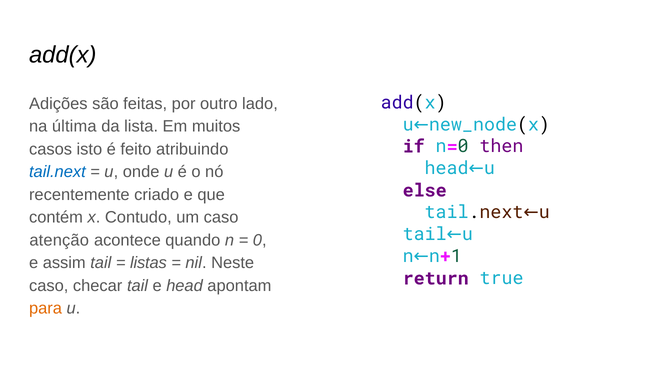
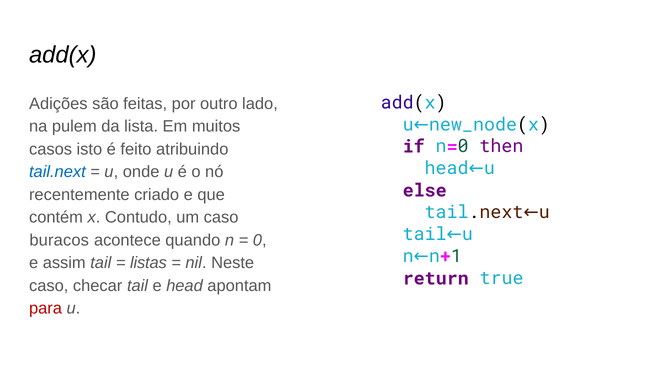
última: última -> pulem
atenção: atenção -> buracos
para colour: orange -> red
